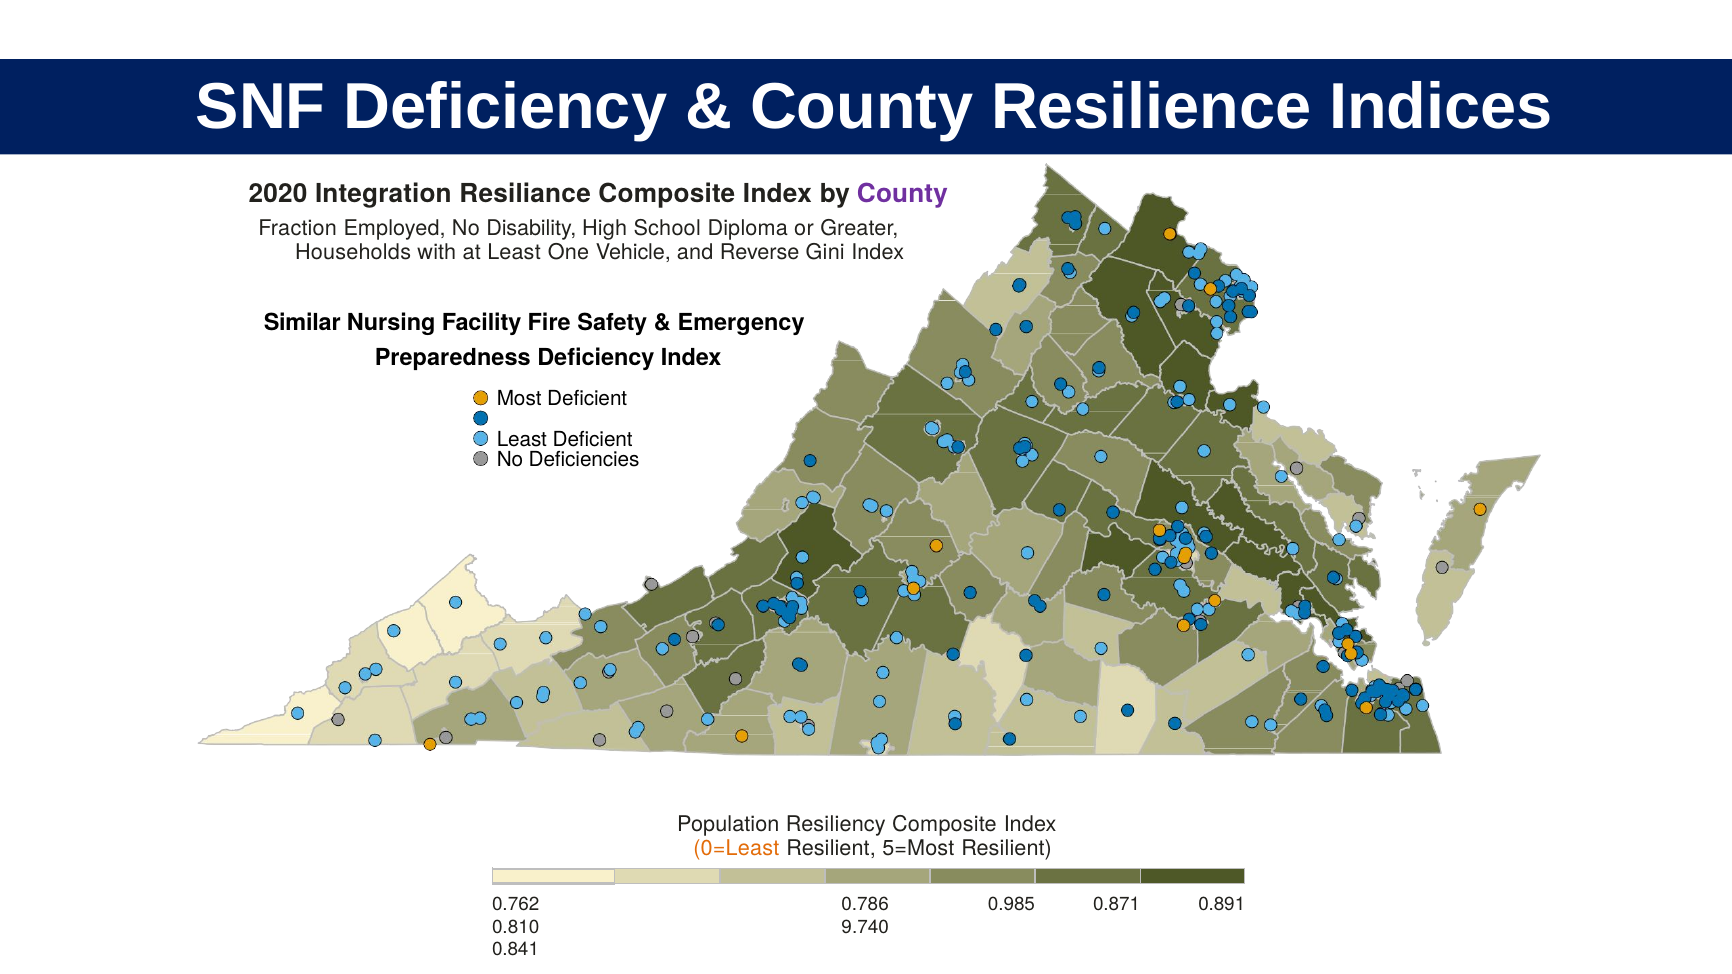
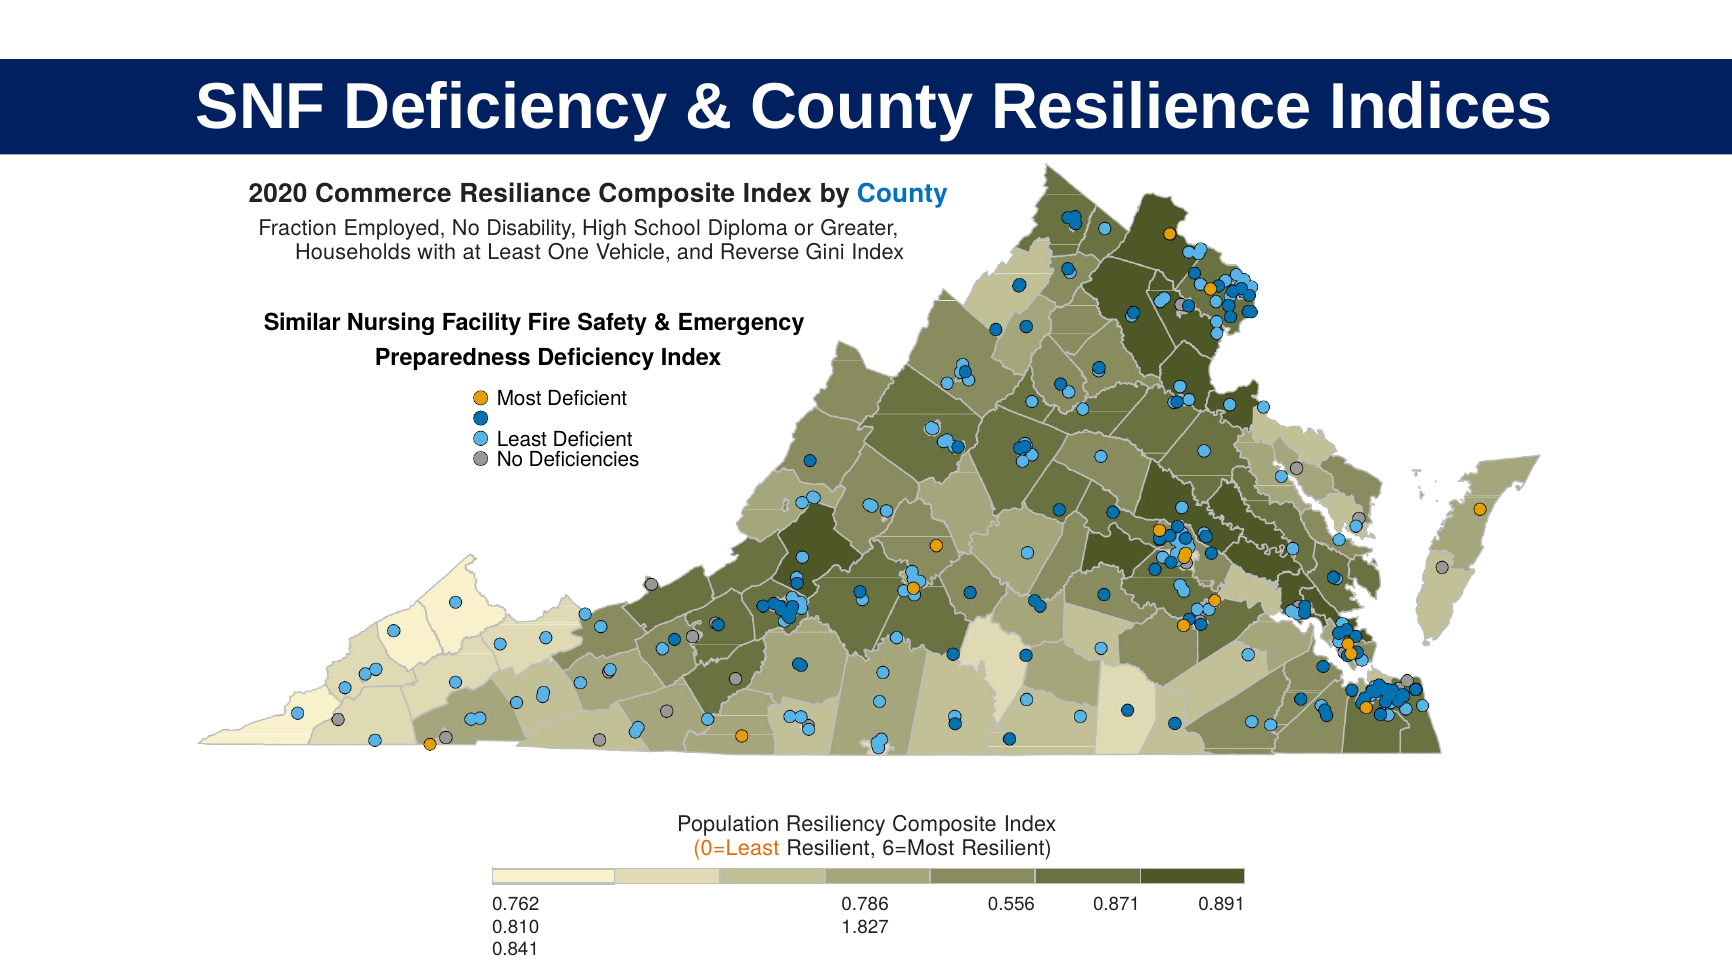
Integration: Integration -> Commerce
County at (902, 194) colour: purple -> blue
5=Most: 5=Most -> 6=Most
0.985: 0.985 -> 0.556
9.740: 9.740 -> 1.827
